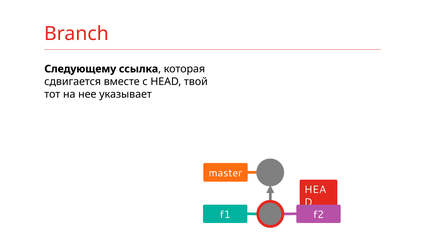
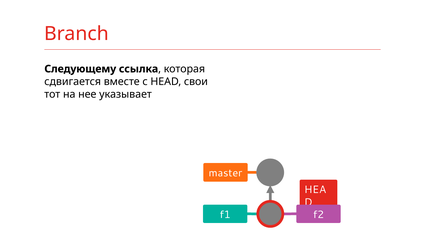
твой: твой -> свои
